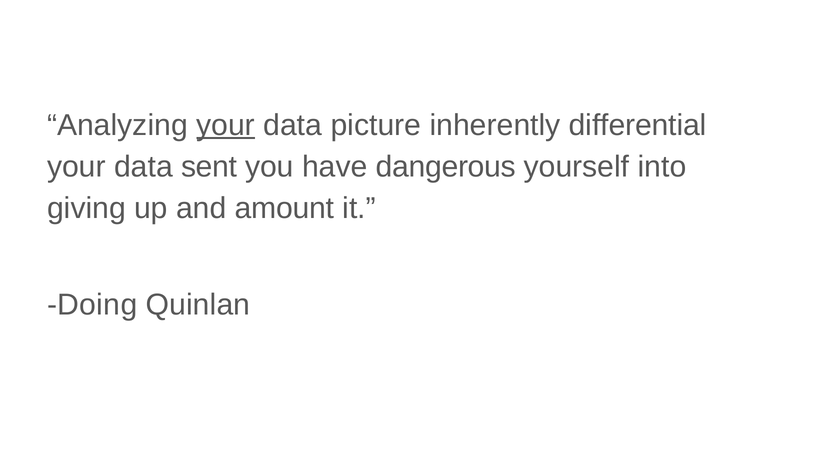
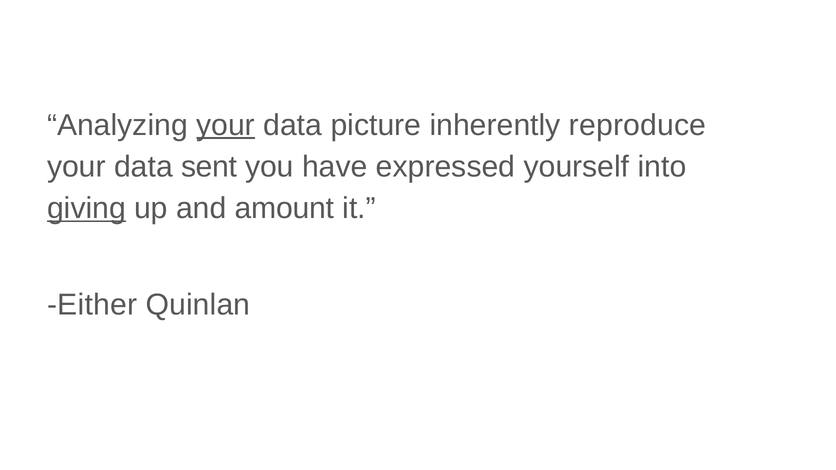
differential: differential -> reproduce
dangerous: dangerous -> expressed
giving underline: none -> present
Doing: Doing -> Either
